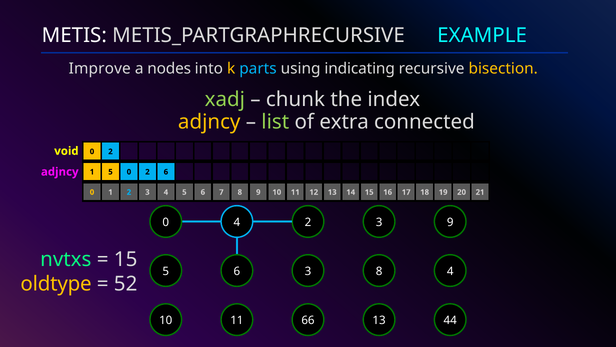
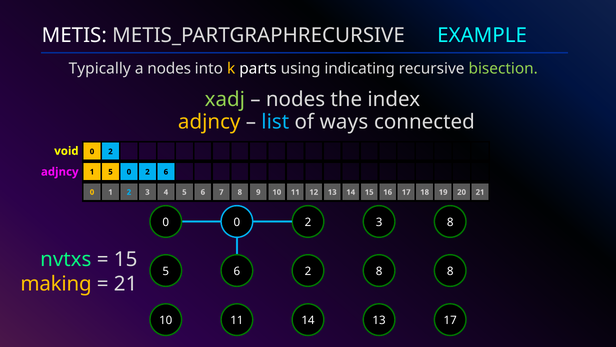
Improve: Improve -> Typically
parts colour: light blue -> white
bisection colour: yellow -> light green
chunk at (295, 99): chunk -> nodes
list colour: light green -> light blue
extra: extra -> ways
0 4: 4 -> 0
3 9: 9 -> 8
6 3: 3 -> 2
8 4: 4 -> 8
oldtype: oldtype -> making
52 at (126, 284): 52 -> 21
11 66: 66 -> 14
13 44: 44 -> 17
